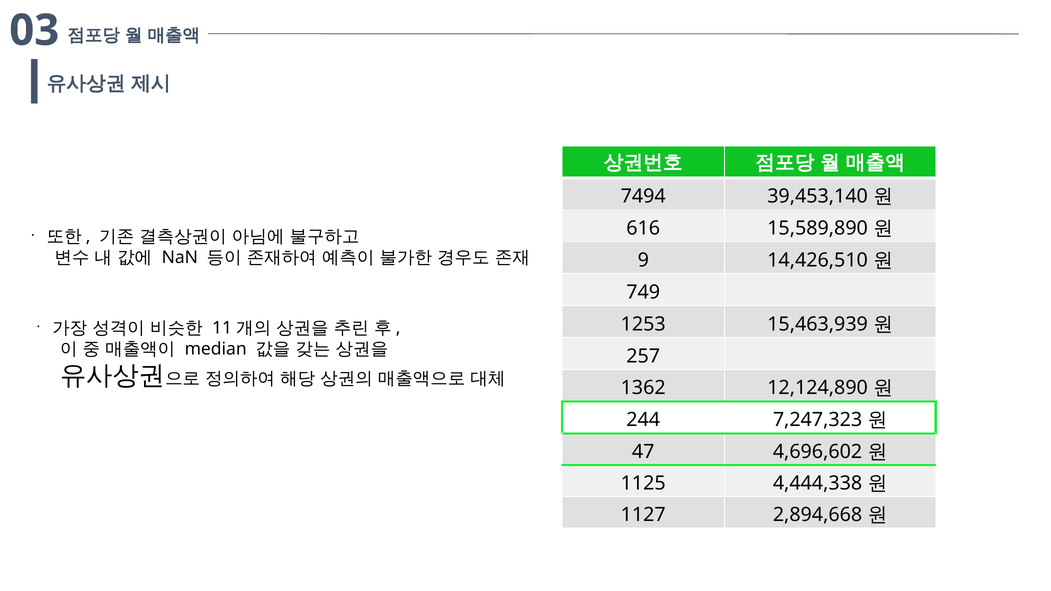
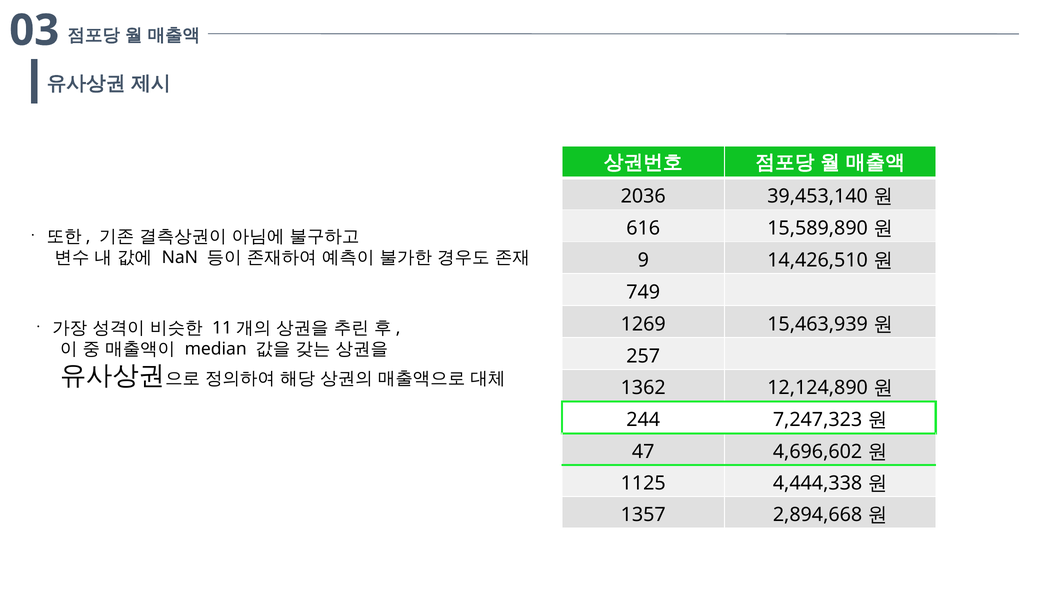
7494: 7494 -> 2036
1253: 1253 -> 1269
1127: 1127 -> 1357
